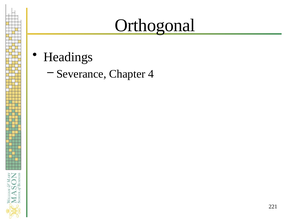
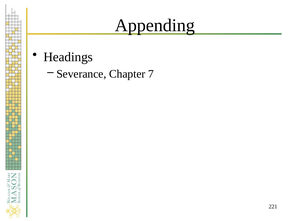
Orthogonal: Orthogonal -> Appending
4: 4 -> 7
